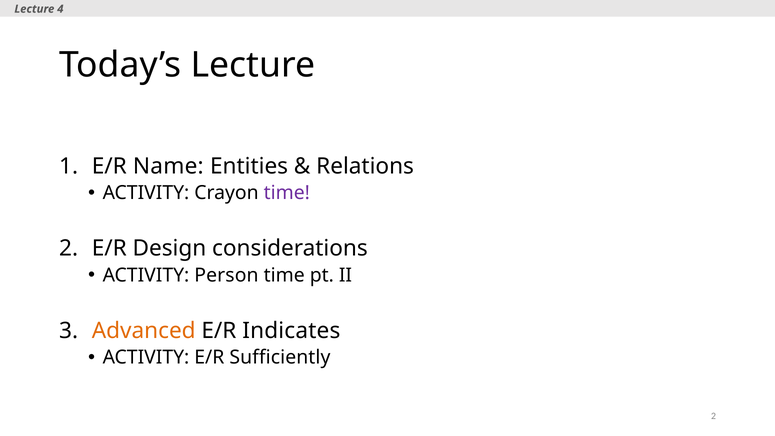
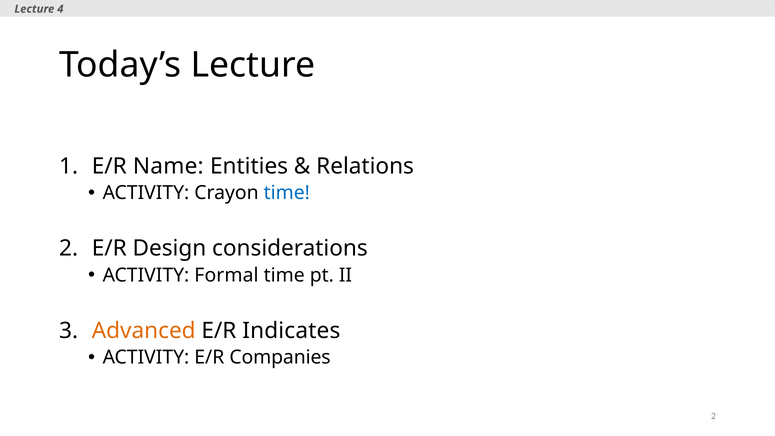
time at (287, 193) colour: purple -> blue
Person: Person -> Formal
Sufficiently: Sufficiently -> Companies
